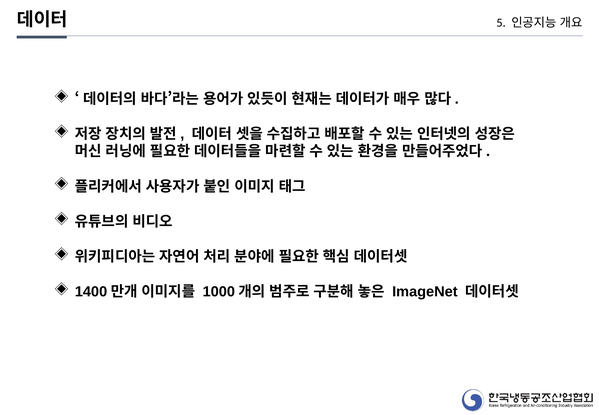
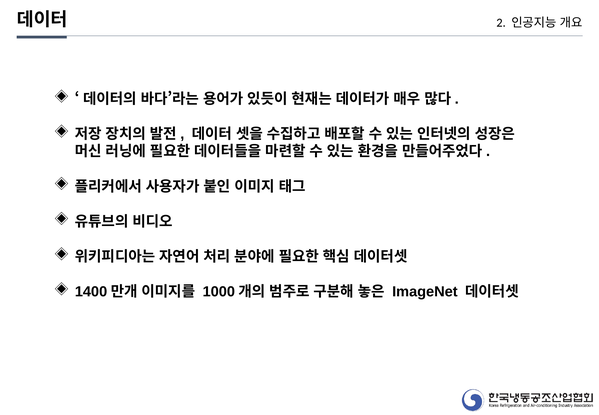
5: 5 -> 2
